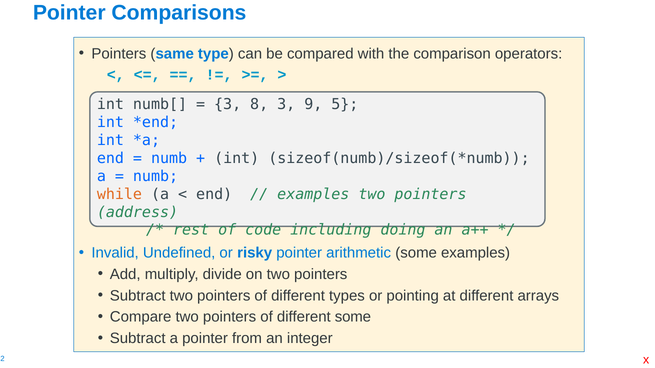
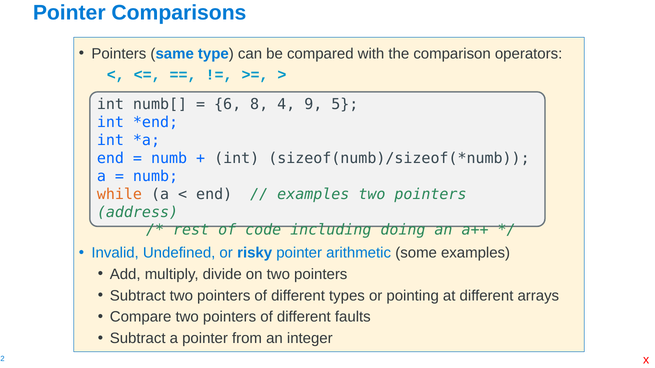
3 at (228, 104): 3 -> 6
8 3: 3 -> 4
different some: some -> faults
